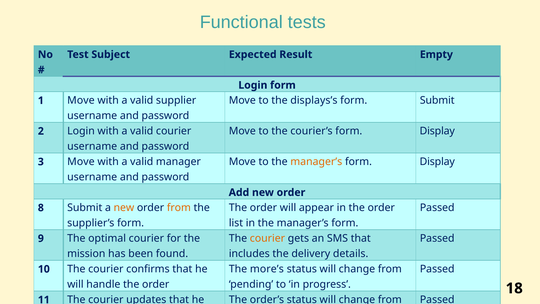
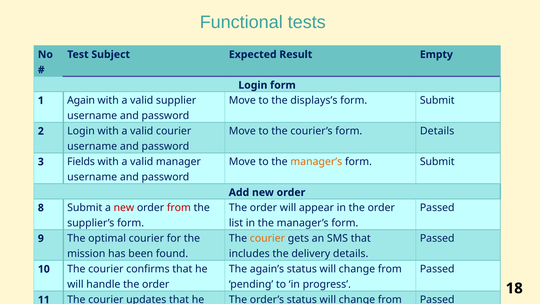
1 Move: Move -> Again
courier’s form Display: Display -> Details
Display at (437, 162): Display -> Submit
3 Move: Move -> Fields
new at (124, 208) colour: orange -> red
from at (179, 208) colour: orange -> red
more’s: more’s -> again’s
